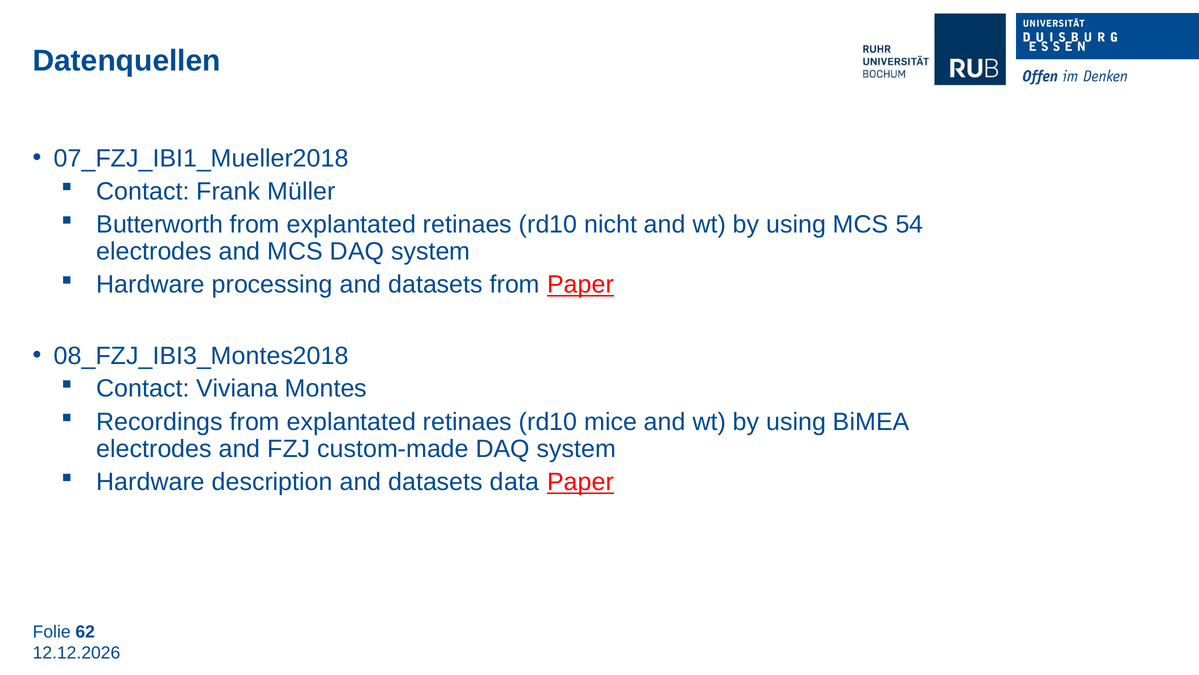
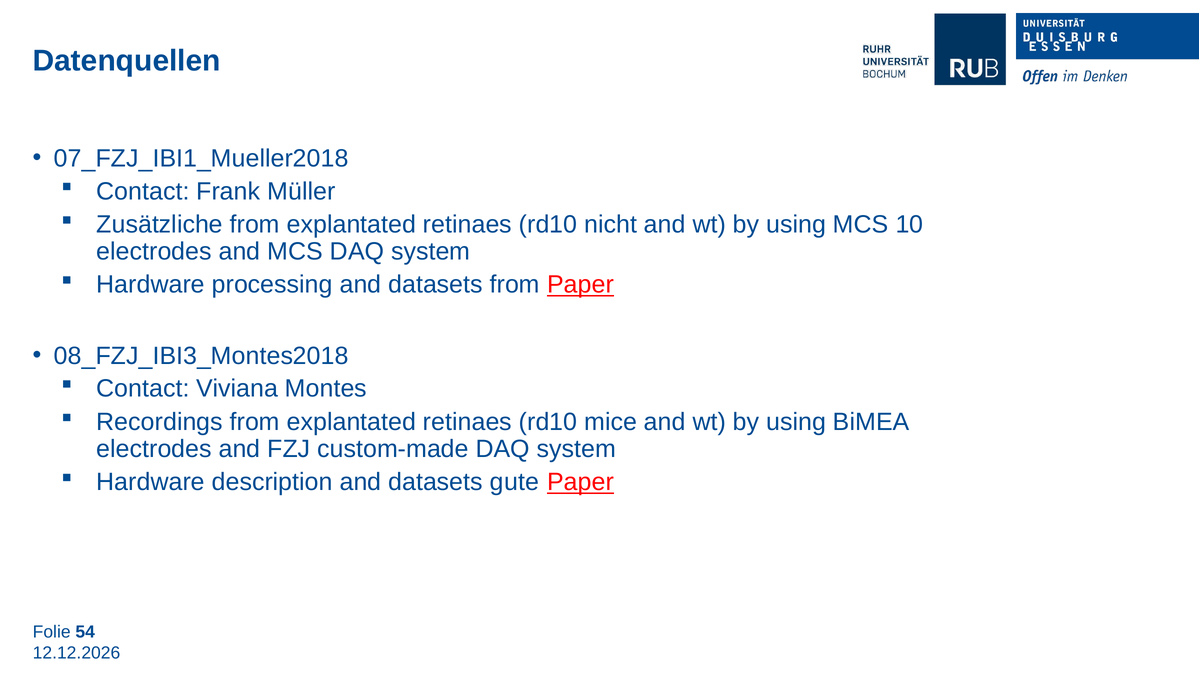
Butterworth: Butterworth -> Zusätzliche
54: 54 -> 10
data: data -> gute
62: 62 -> 54
